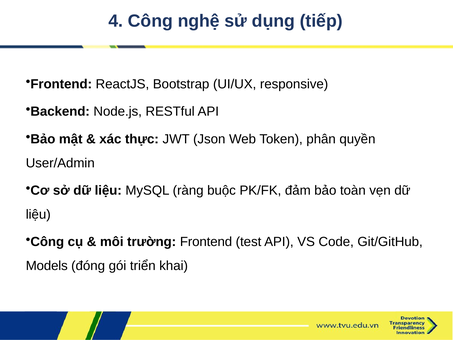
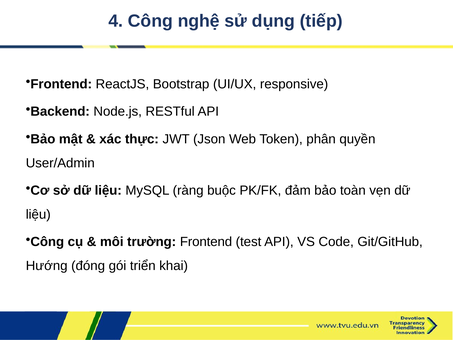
Models: Models -> Hướng
